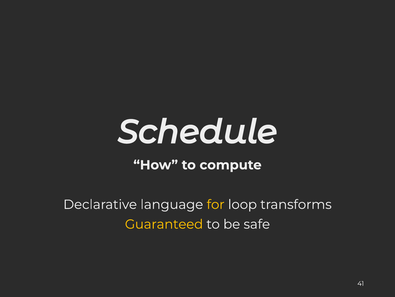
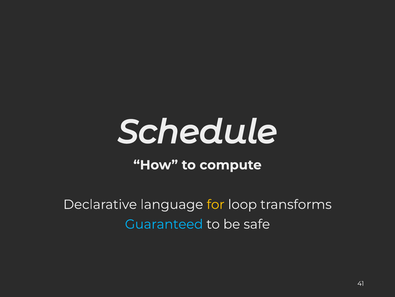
Guaranteed colour: yellow -> light blue
